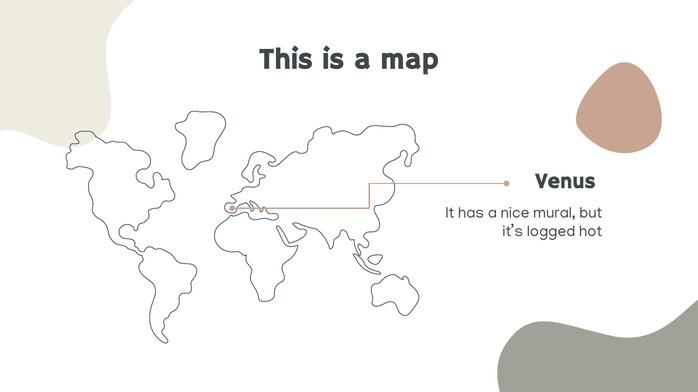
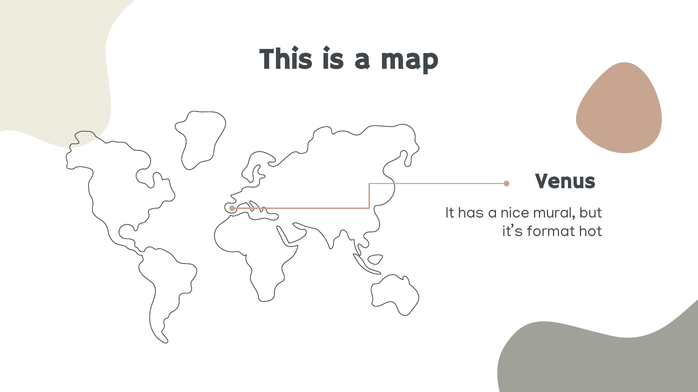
logged: logged -> format
